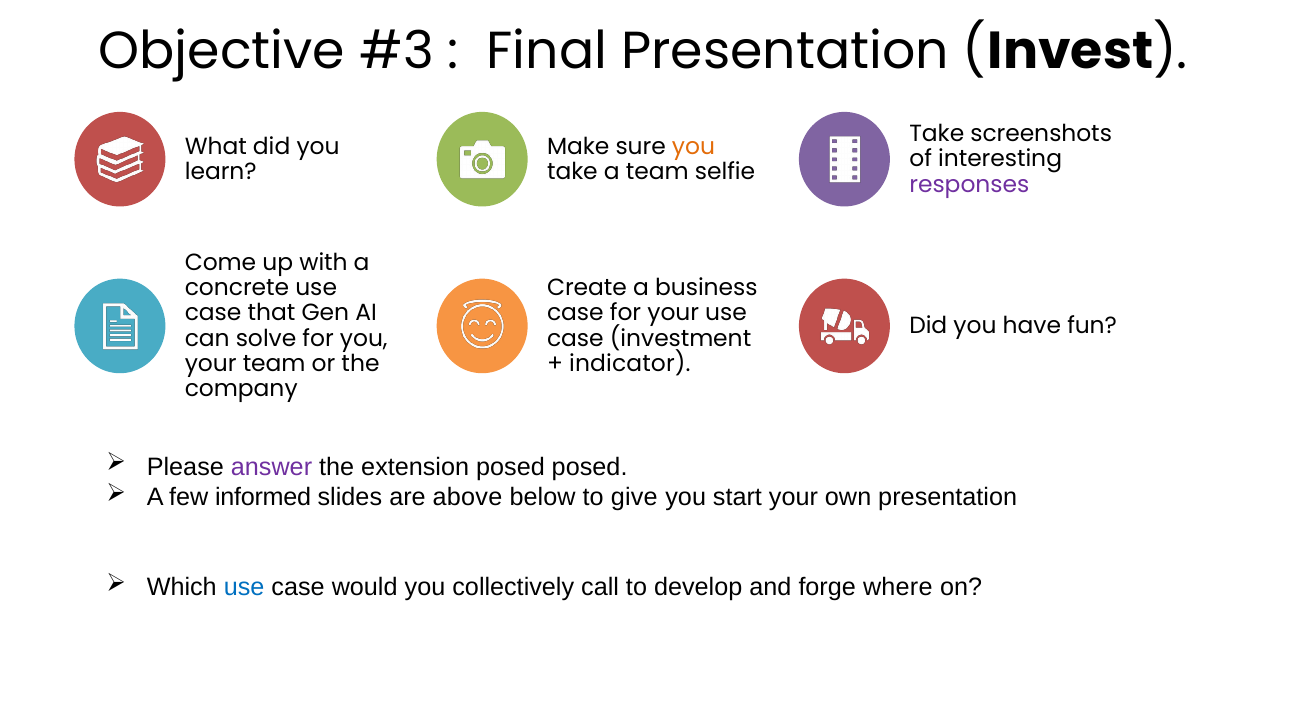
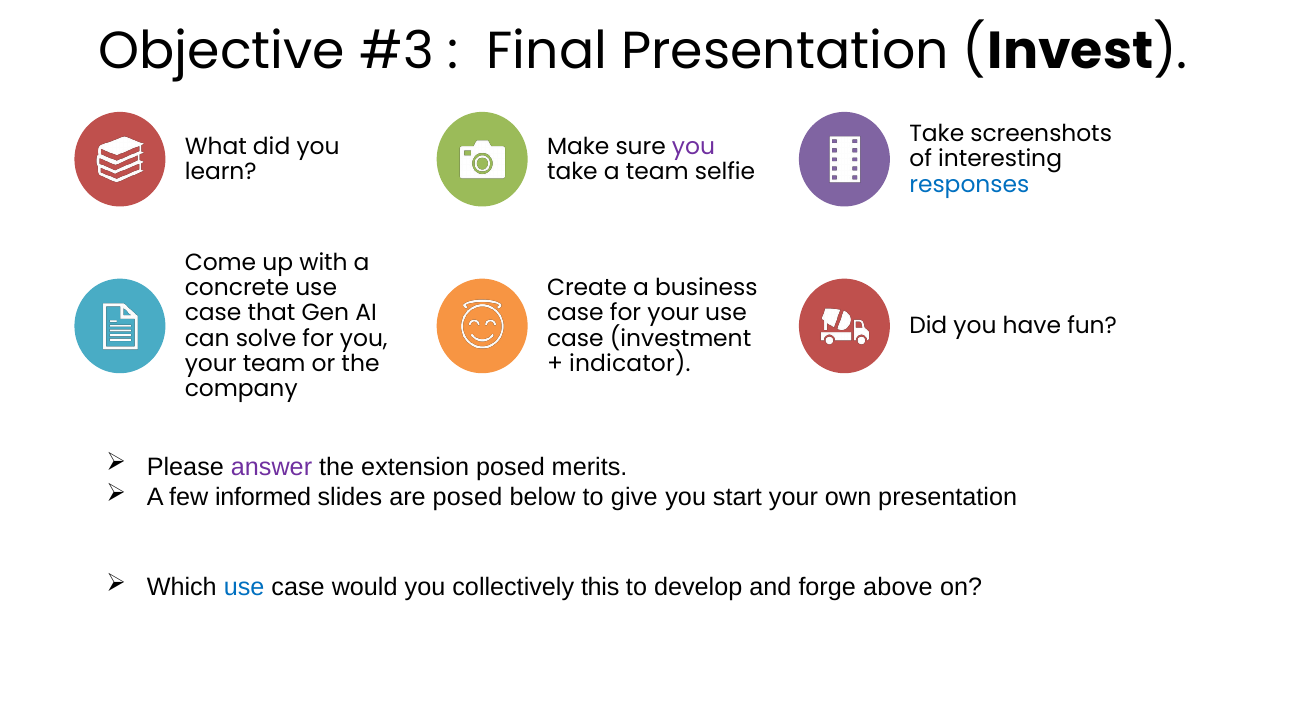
you at (693, 147) colour: orange -> purple
responses colour: purple -> blue
posed posed: posed -> merits
are above: above -> posed
call: call -> this
where: where -> above
